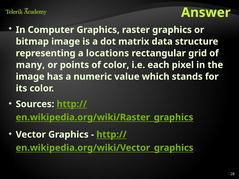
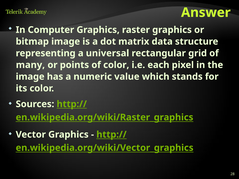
locations: locations -> universal
